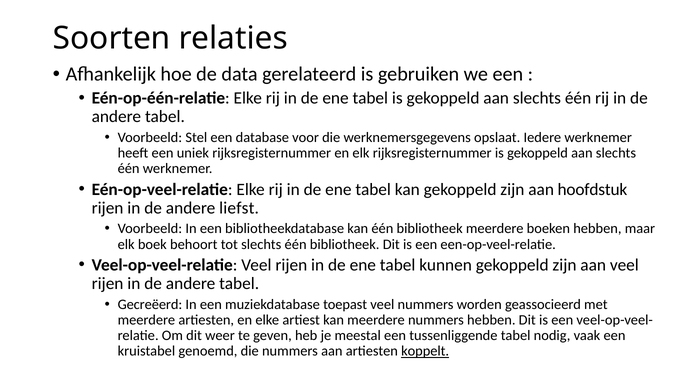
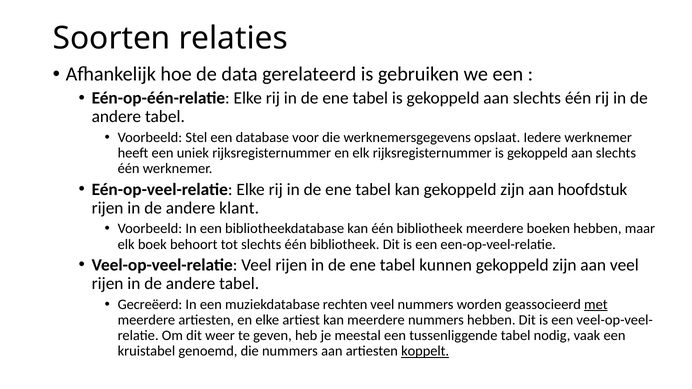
liefst: liefst -> klant
toepast: toepast -> rechten
met underline: none -> present
